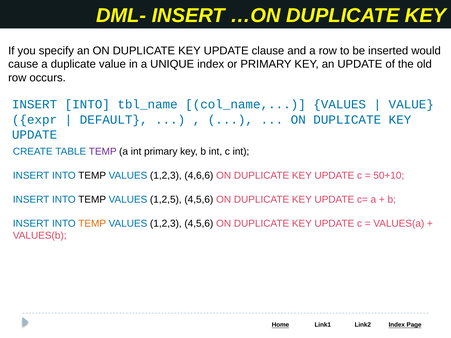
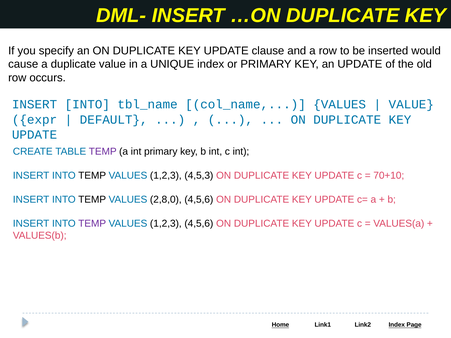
4,6,6: 4,6,6 -> 4,5,3
50+10: 50+10 -> 70+10
1,2,5: 1,2,5 -> 2,8,0
TEMP at (92, 224) colour: orange -> purple
